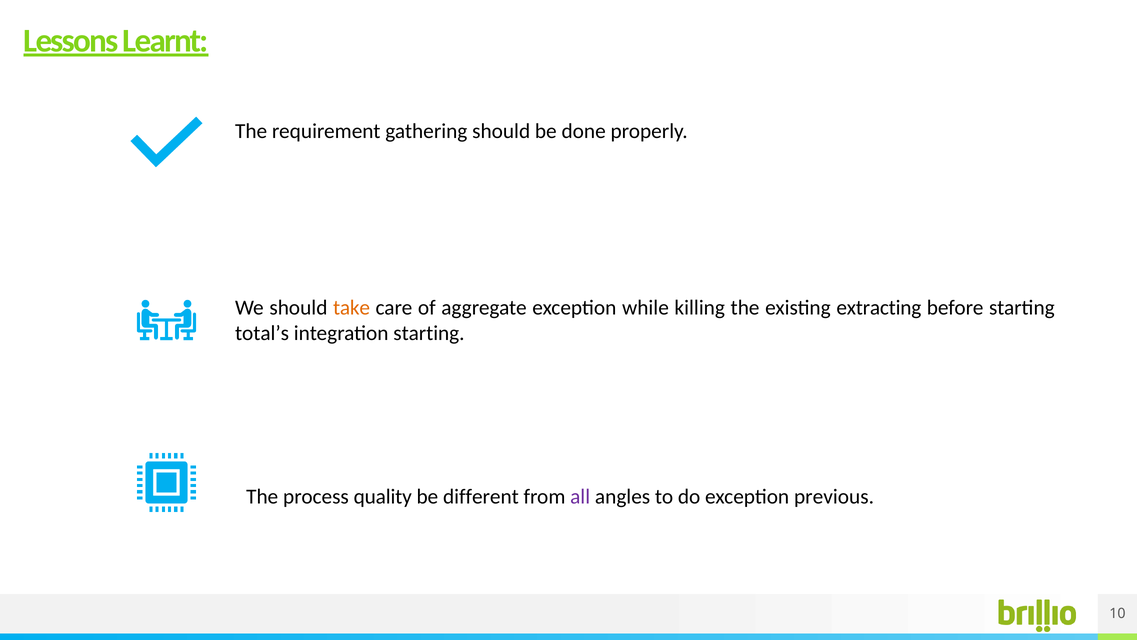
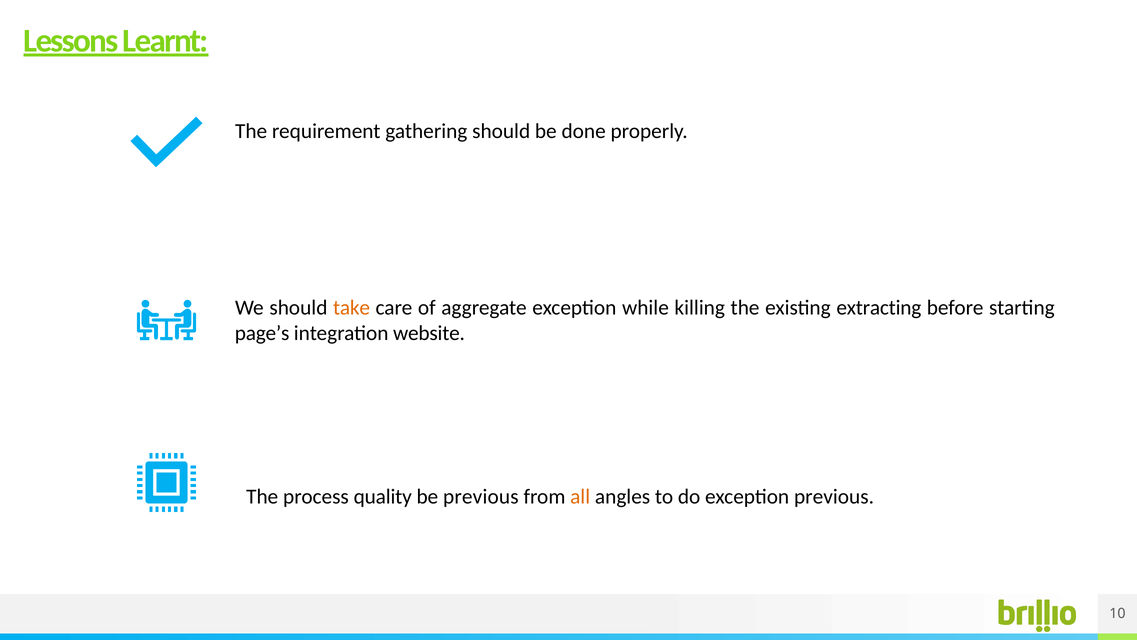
total’s: total’s -> page’s
integration starting: starting -> website
be different: different -> previous
all colour: purple -> orange
